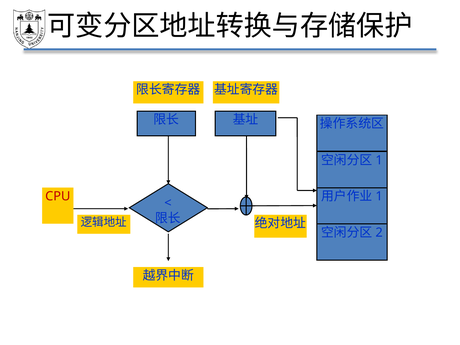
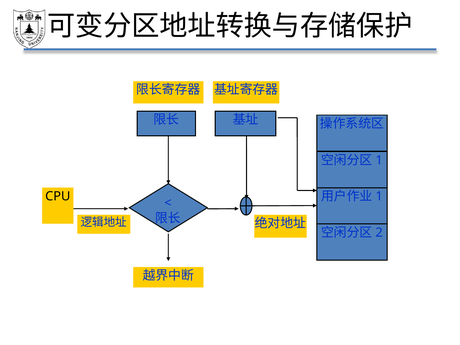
CPU colour: red -> black
